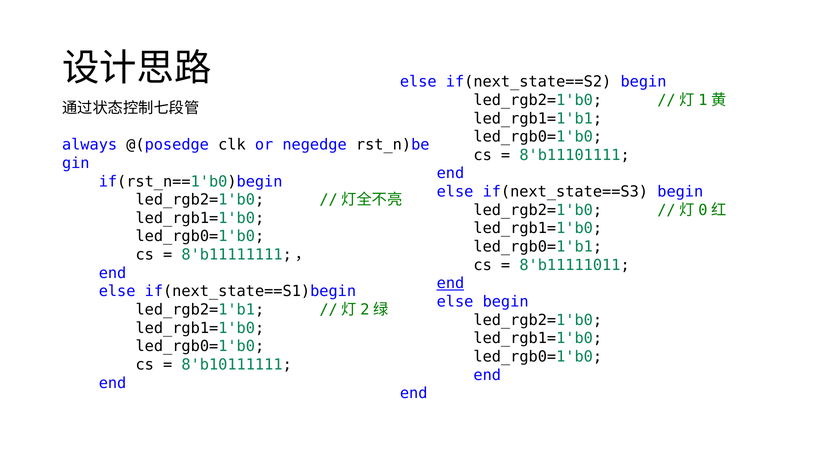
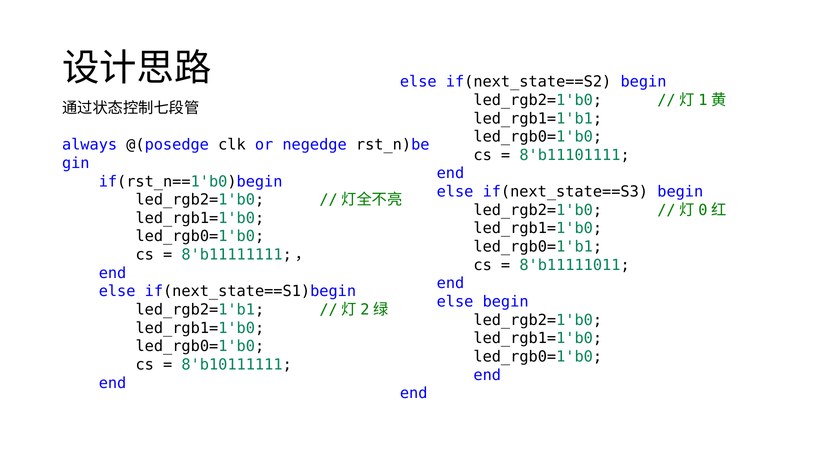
end at (450, 284) underline: present -> none
